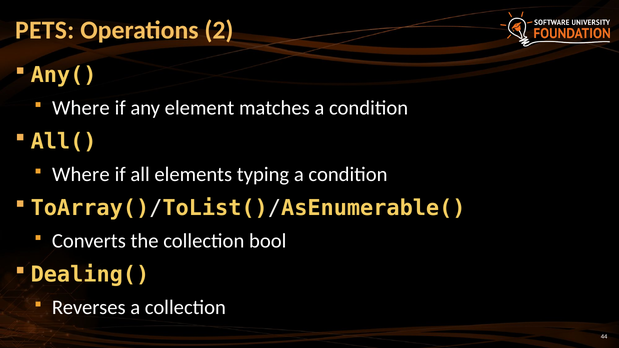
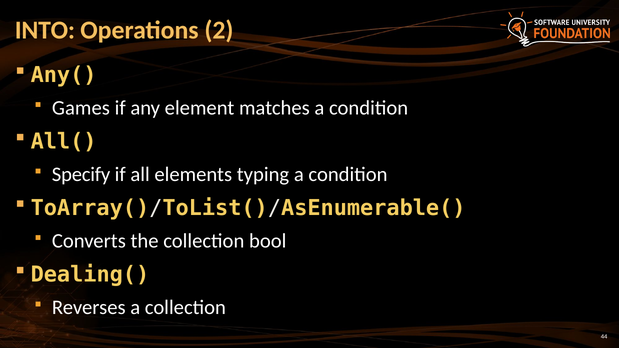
PETS: PETS -> INTO
Where at (81, 108): Where -> Games
Where at (81, 175): Where -> Specify
